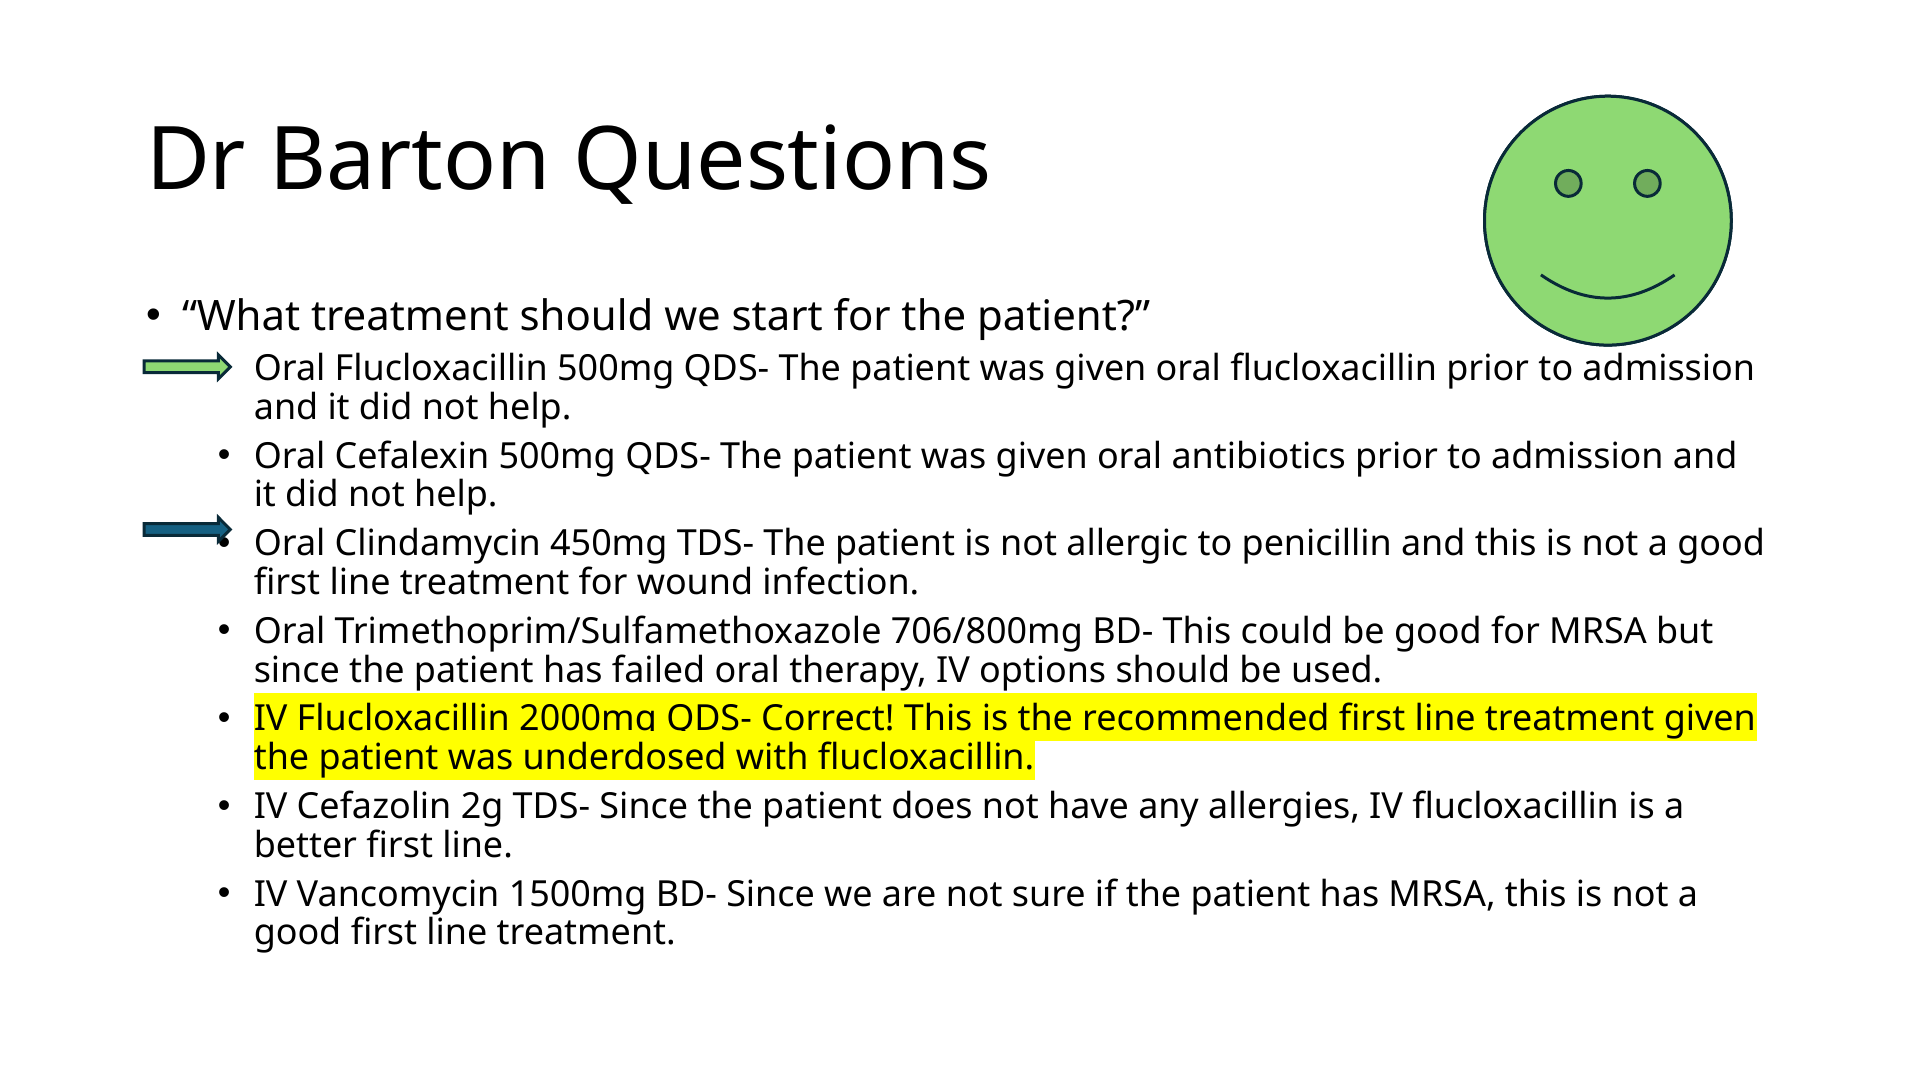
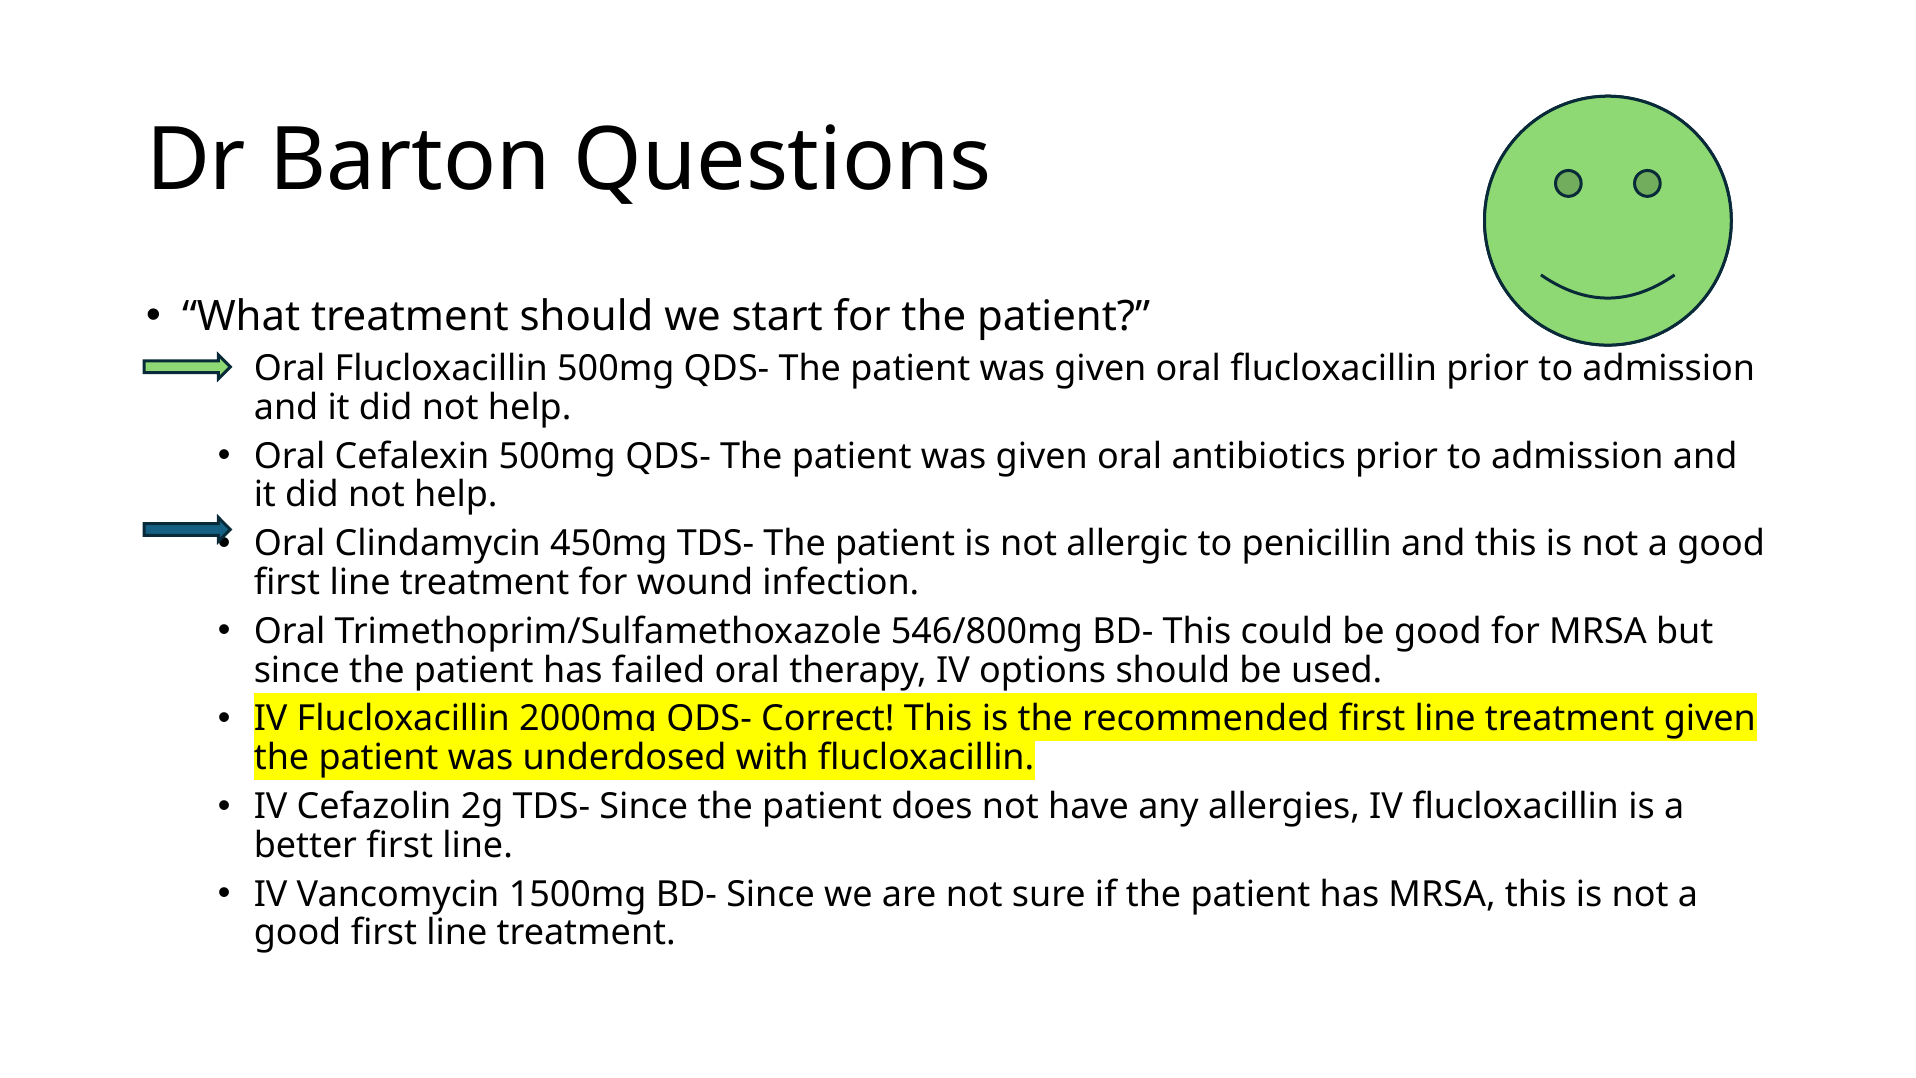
706/800mg: 706/800mg -> 546/800mg
